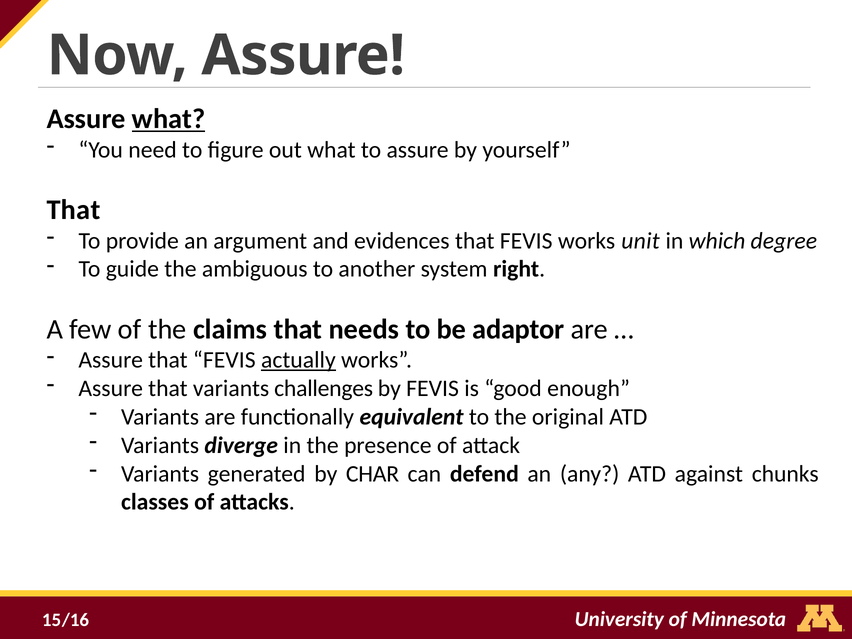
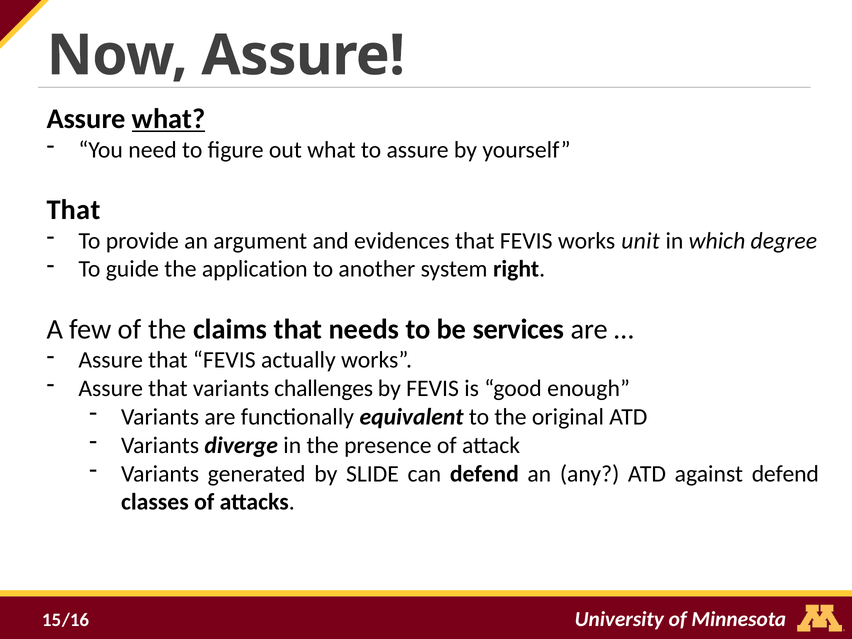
ambiguous: ambiguous -> application
adaptor: adaptor -> services
actually underline: present -> none
CHAR: CHAR -> SLIDE
against chunks: chunks -> defend
